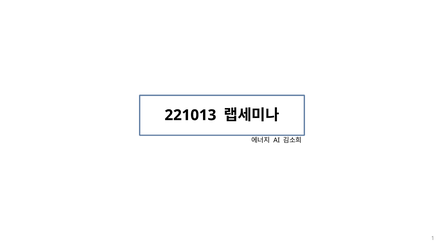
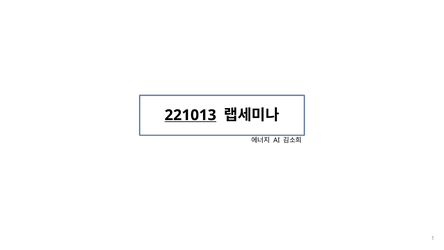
221013 underline: none -> present
